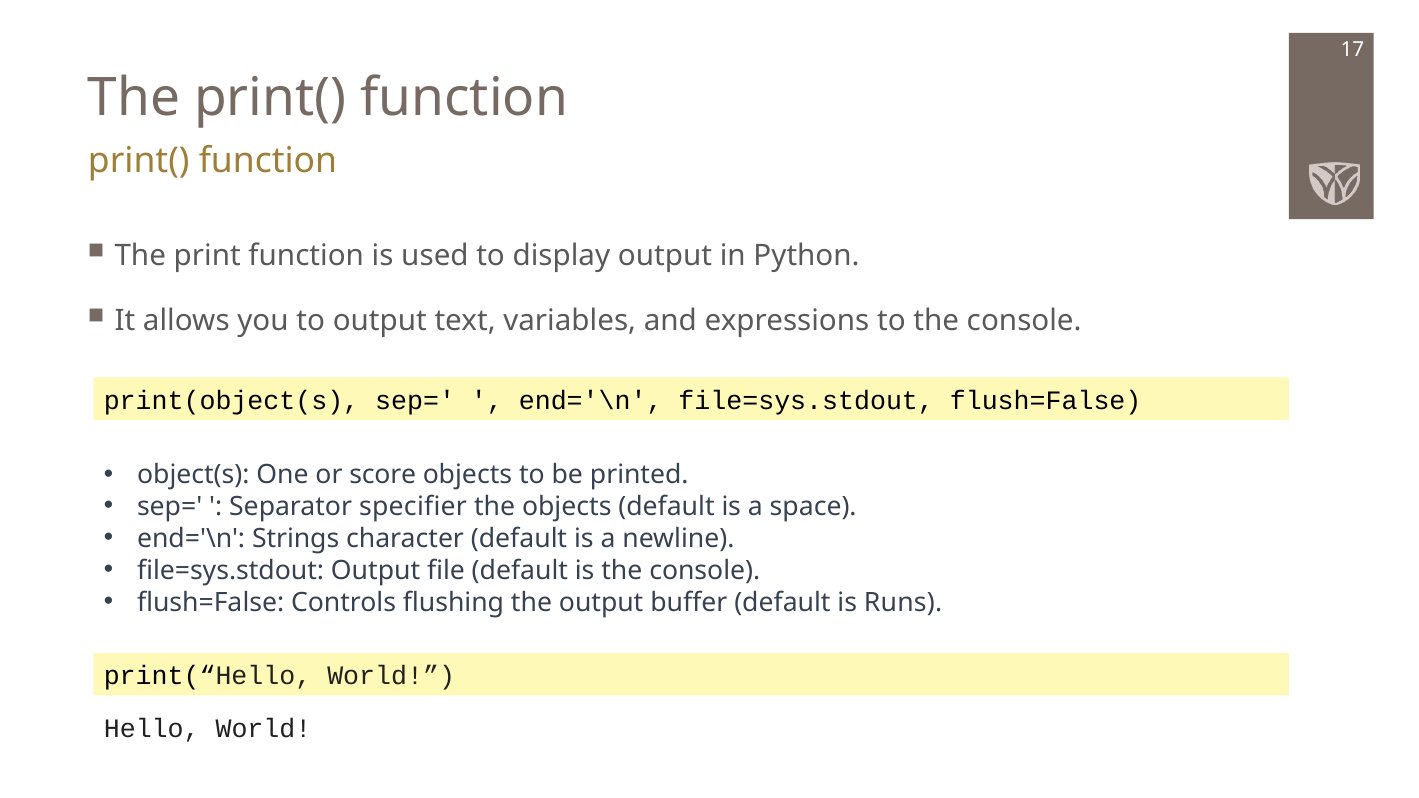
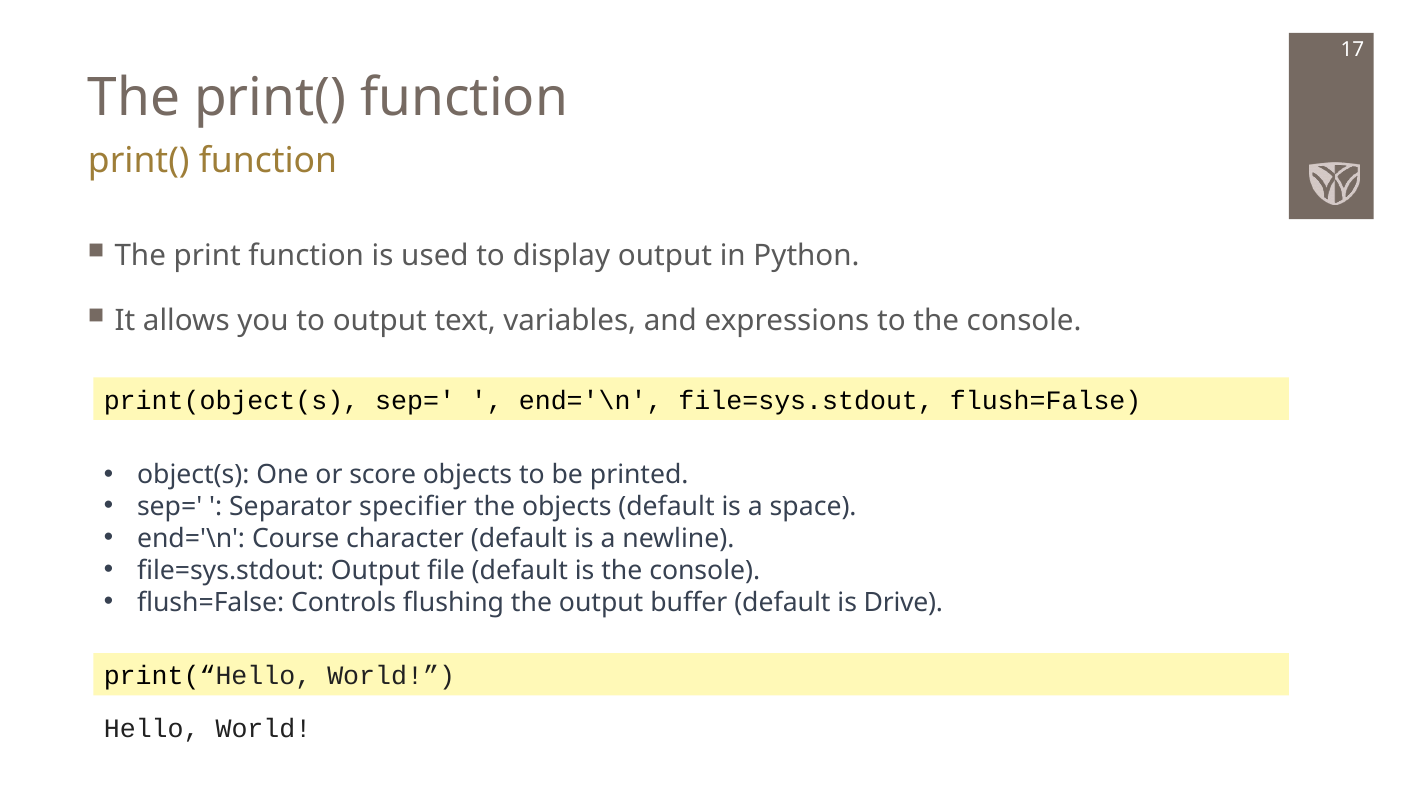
Strings: Strings -> Course
Runs: Runs -> Drive
